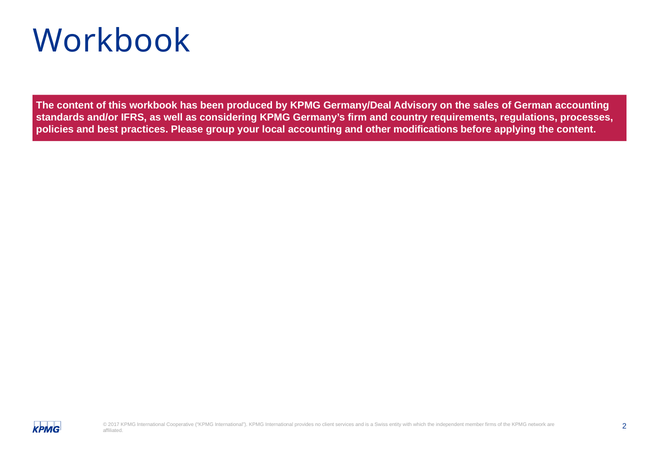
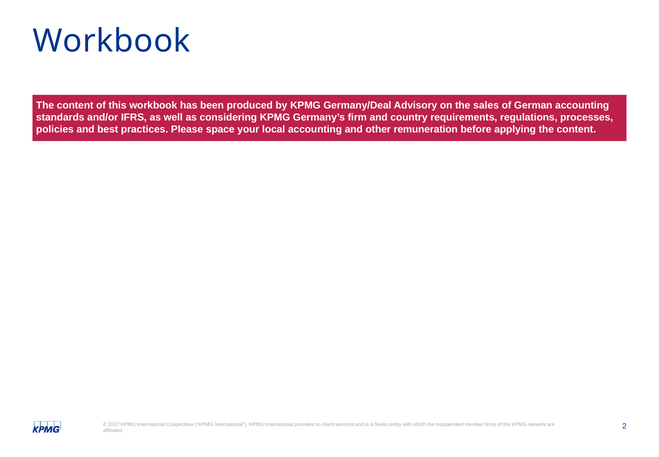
group: group -> space
modifications: modifications -> remuneration
